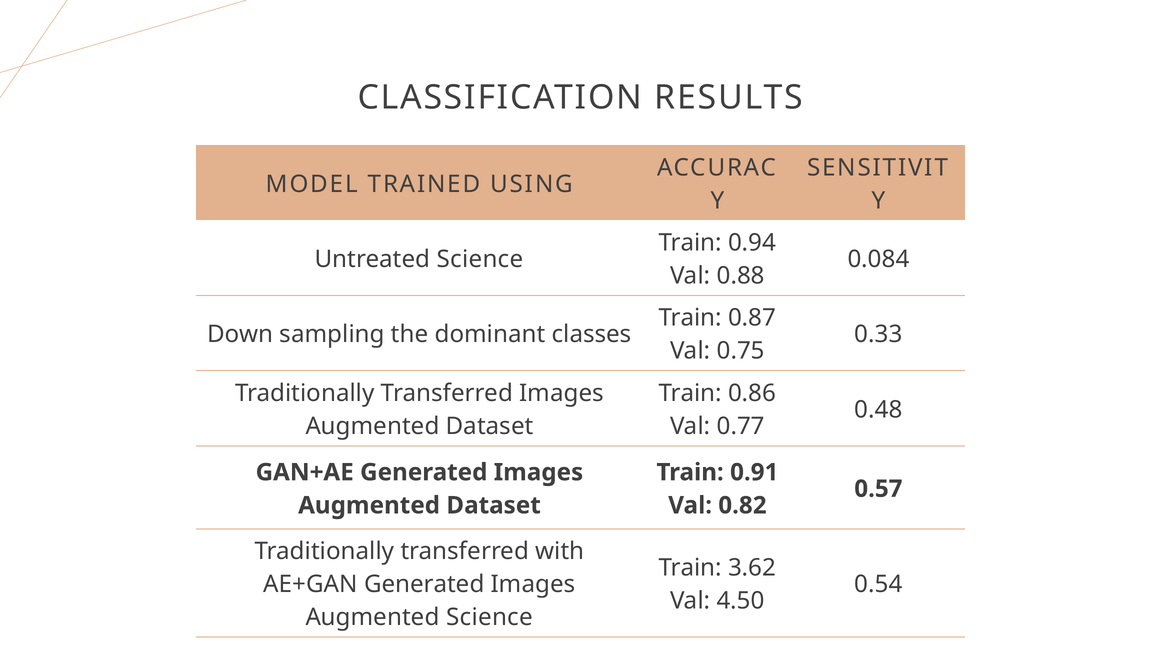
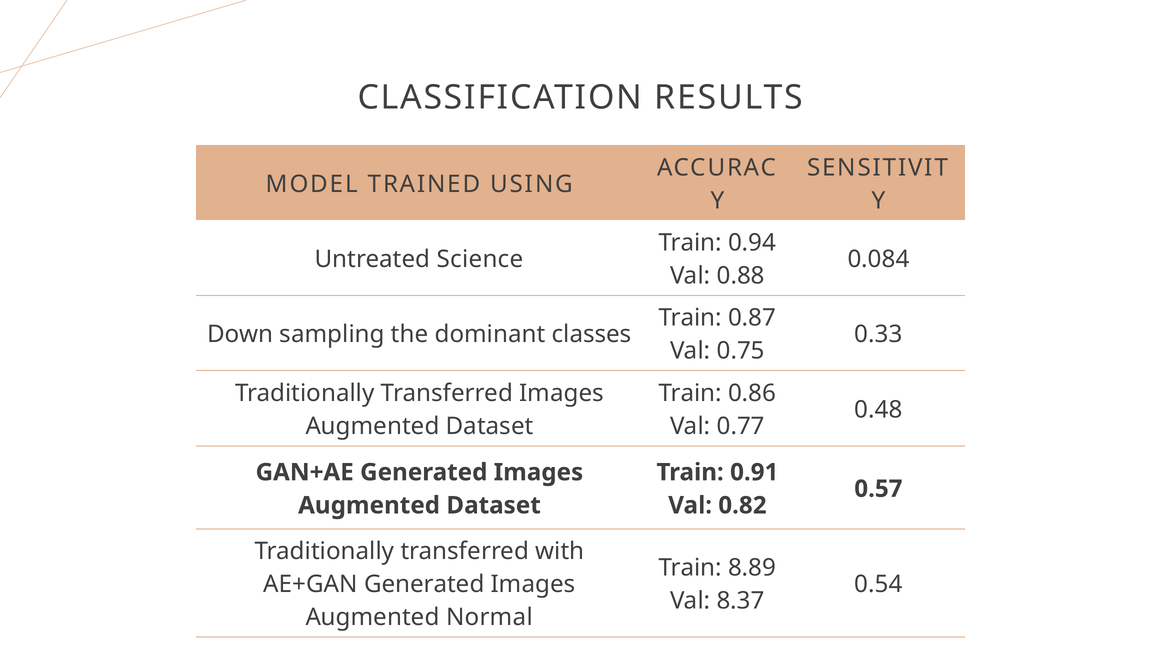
3.62: 3.62 -> 8.89
4.50: 4.50 -> 8.37
Augmented Science: Science -> Normal
